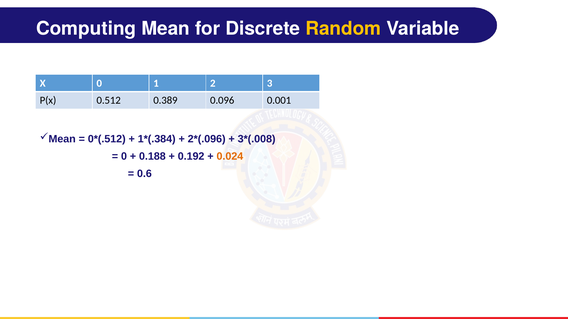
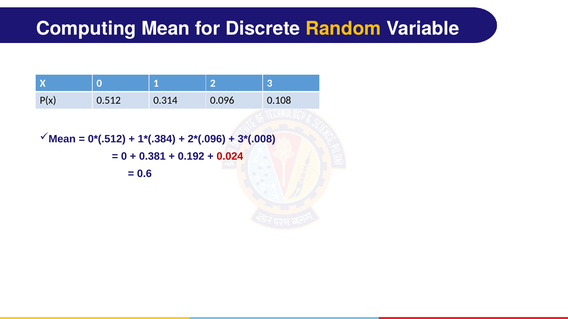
0.389: 0.389 -> 0.314
0.001: 0.001 -> 0.108
0.188: 0.188 -> 0.381
0.024 colour: orange -> red
